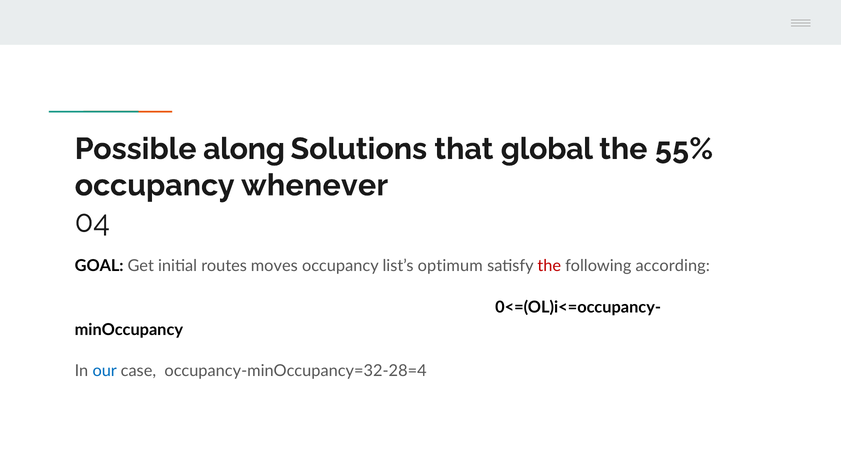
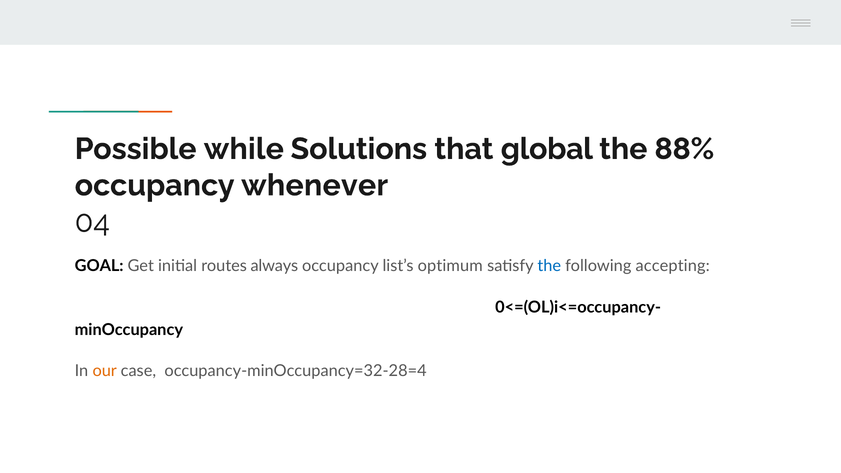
along: along -> while
55%: 55% -> 88%
moves: moves -> always
the at (549, 266) colour: red -> blue
according: according -> accepting
our colour: blue -> orange
